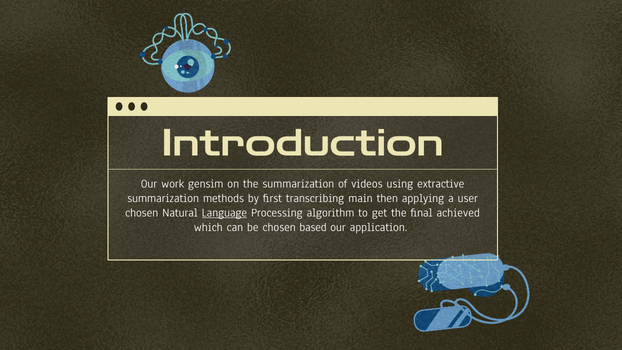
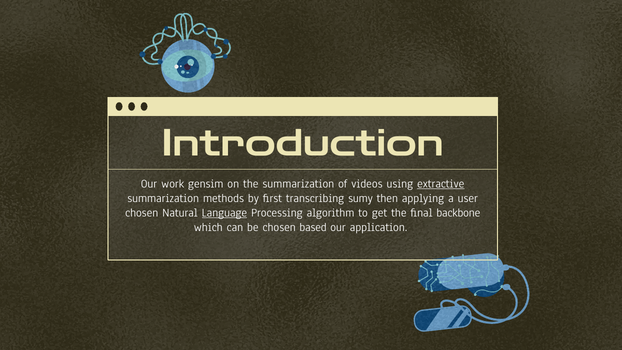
extractive underline: none -> present
main: main -> sumy
achieved: achieved -> backbone
